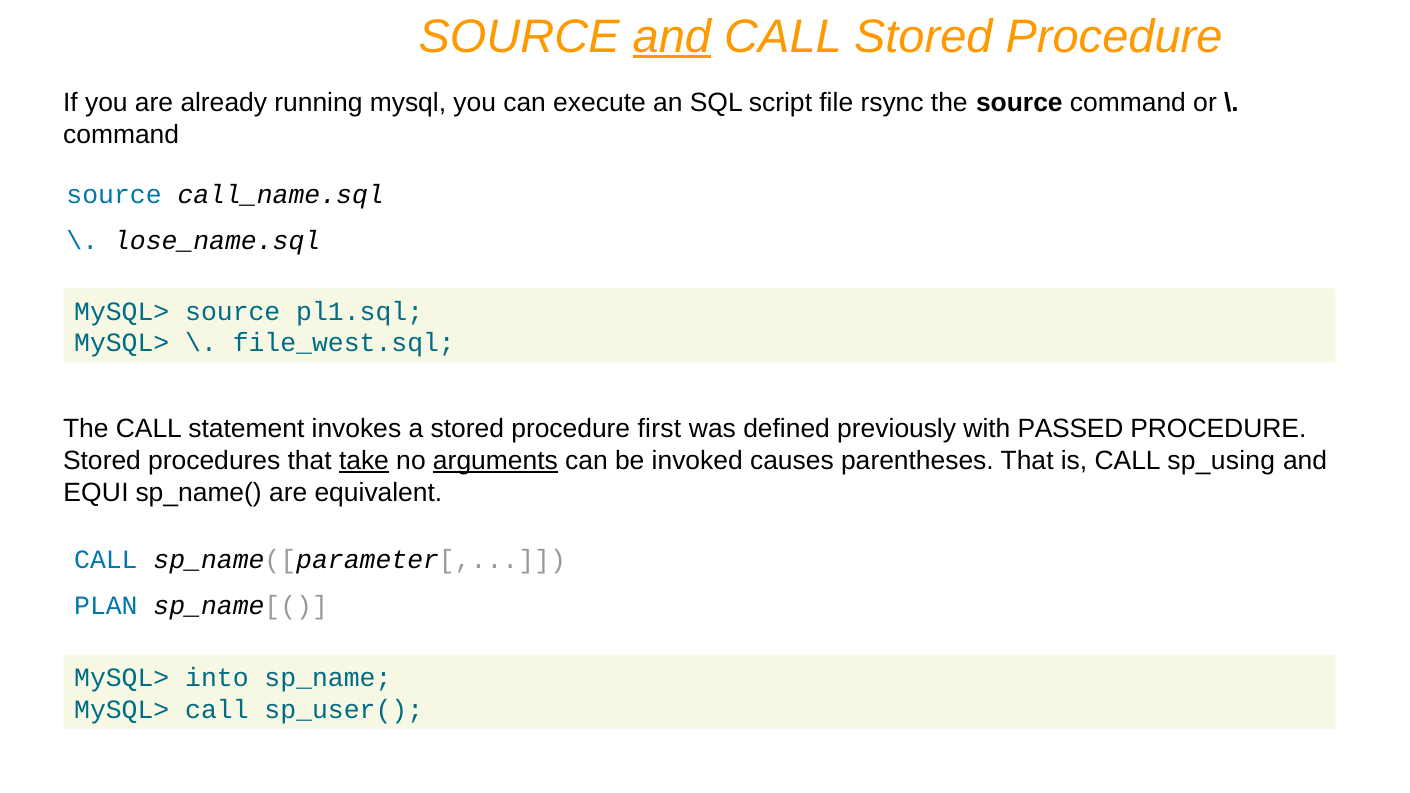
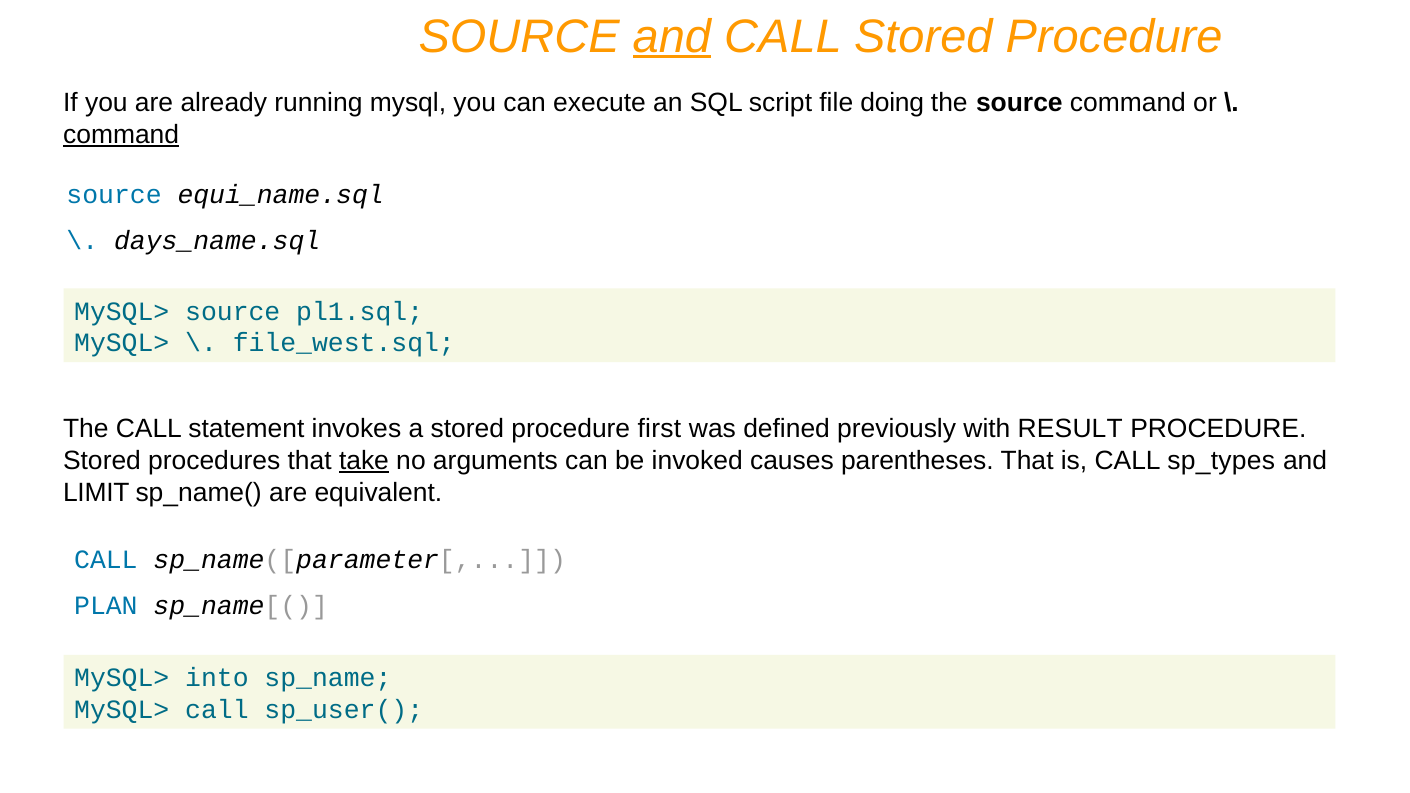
rsync: rsync -> doing
command at (121, 135) underline: none -> present
call_name.sql: call_name.sql -> equi_name.sql
lose_name.sql: lose_name.sql -> days_name.sql
PASSED: PASSED -> RESULT
arguments underline: present -> none
sp_using: sp_using -> sp_types
EQUI: EQUI -> LIMIT
